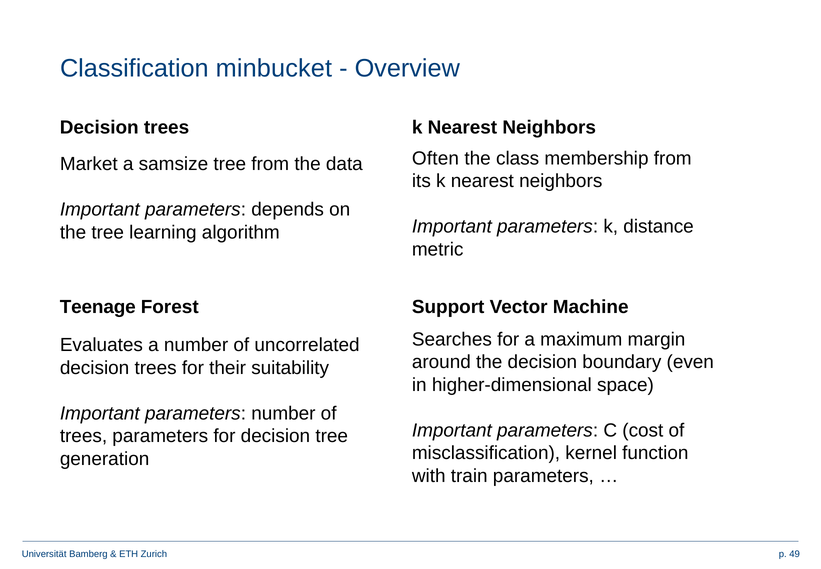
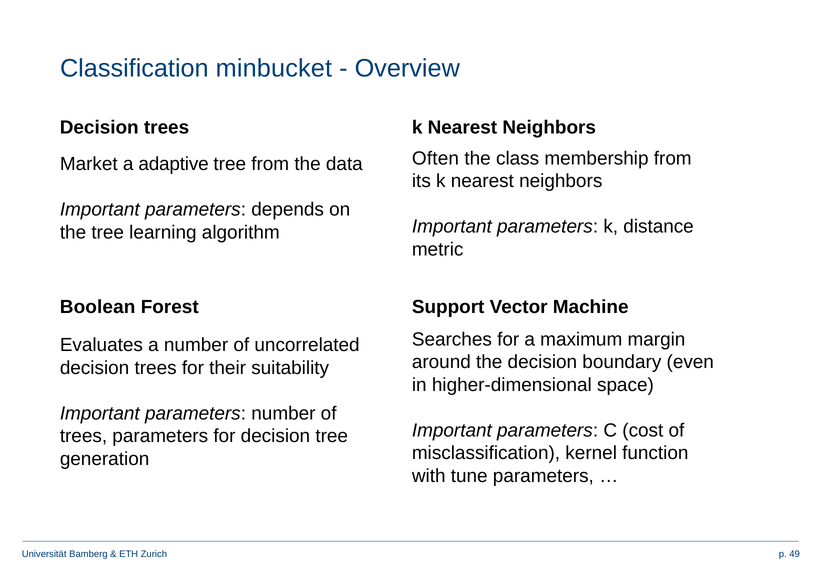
samsize: samsize -> adaptive
Teenage: Teenage -> Boolean
train: train -> tune
